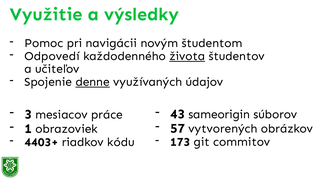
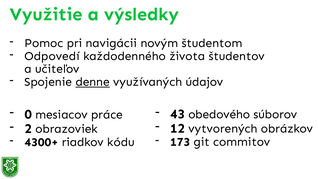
života underline: present -> none
sameorigin: sameorigin -> obedového
3: 3 -> 0
57: 57 -> 12
1: 1 -> 2
4403+: 4403+ -> 4300+
